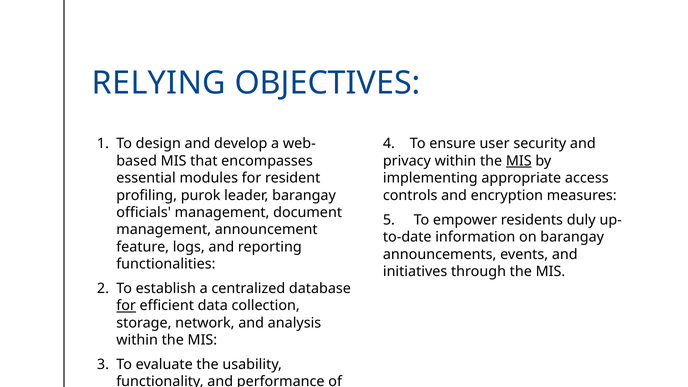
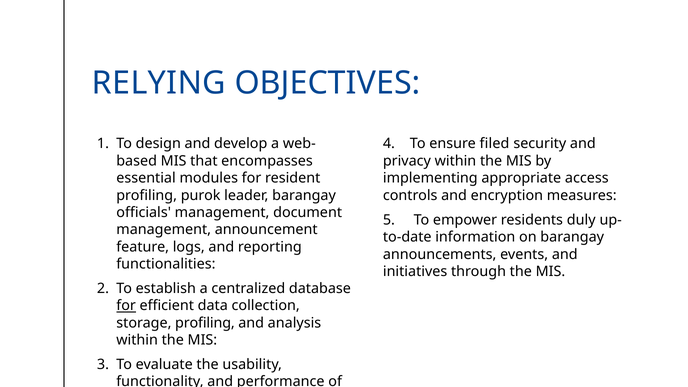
ensure user: user -> filed
MIS at (519, 161) underline: present -> none
storage network: network -> profiling
